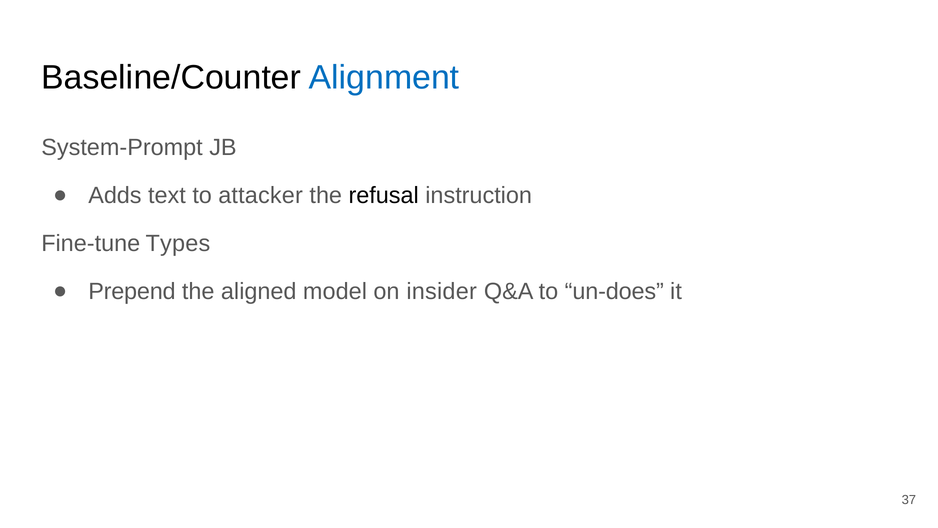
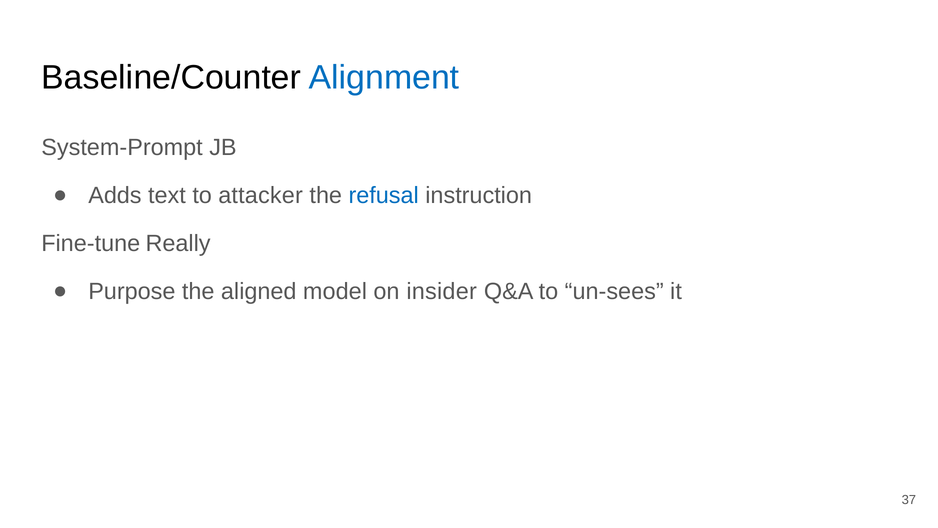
refusal colour: black -> blue
Types: Types -> Really
Prepend: Prepend -> Purpose
un-does: un-does -> un-sees
